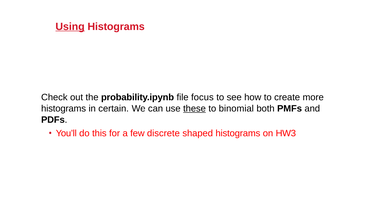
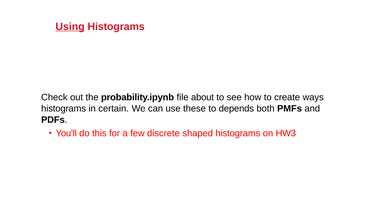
focus: focus -> about
more: more -> ways
these underline: present -> none
binomial: binomial -> depends
